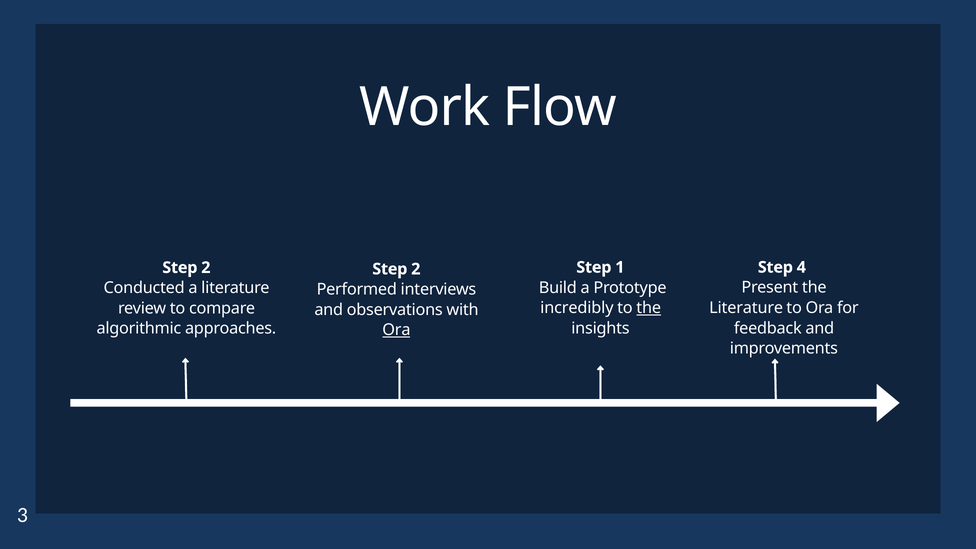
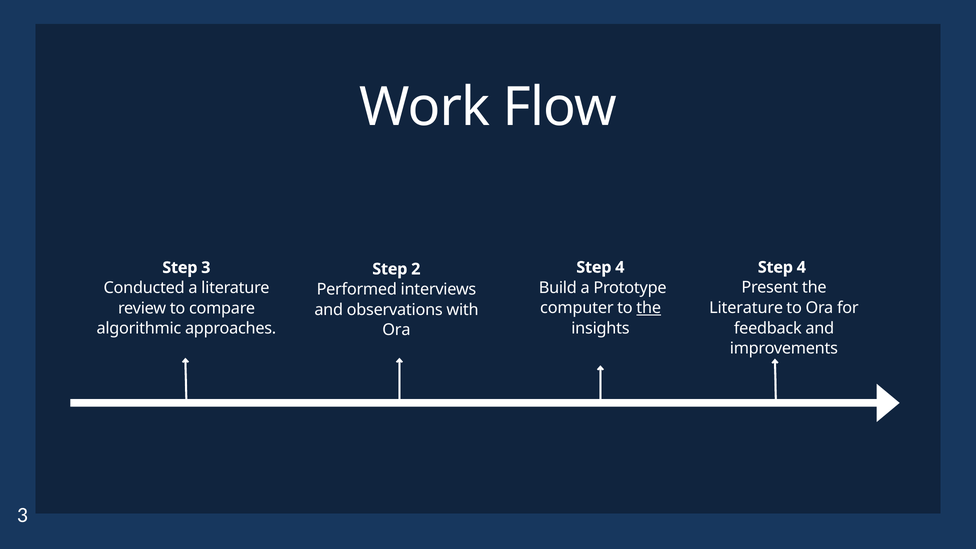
1 at (620, 267): 1 -> 4
2 at (206, 268): 2 -> 3
incredibly: incredibly -> computer
Ora at (396, 330) underline: present -> none
